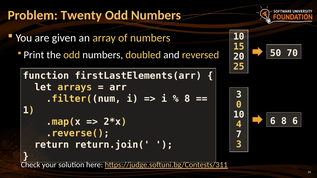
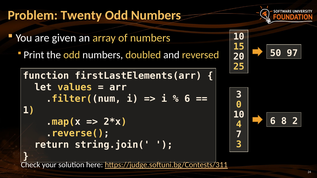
70: 70 -> 97
arrays: arrays -> values
8 at (187, 99): 8 -> 6
8 6: 6 -> 2
return.join(: return.join( -> string.join(
